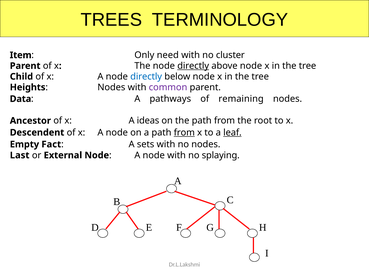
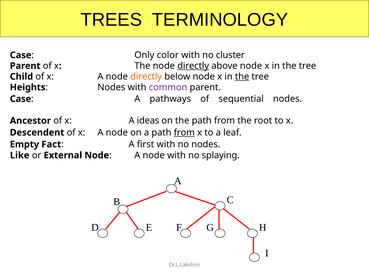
Item at (21, 55): Item -> Case
need: need -> color
directly at (146, 77) colour: blue -> orange
the at (242, 77) underline: none -> present
Data at (20, 99): Data -> Case
remaining: remaining -> sequential
leaf underline: present -> none
sets: sets -> first
Last: Last -> Like
